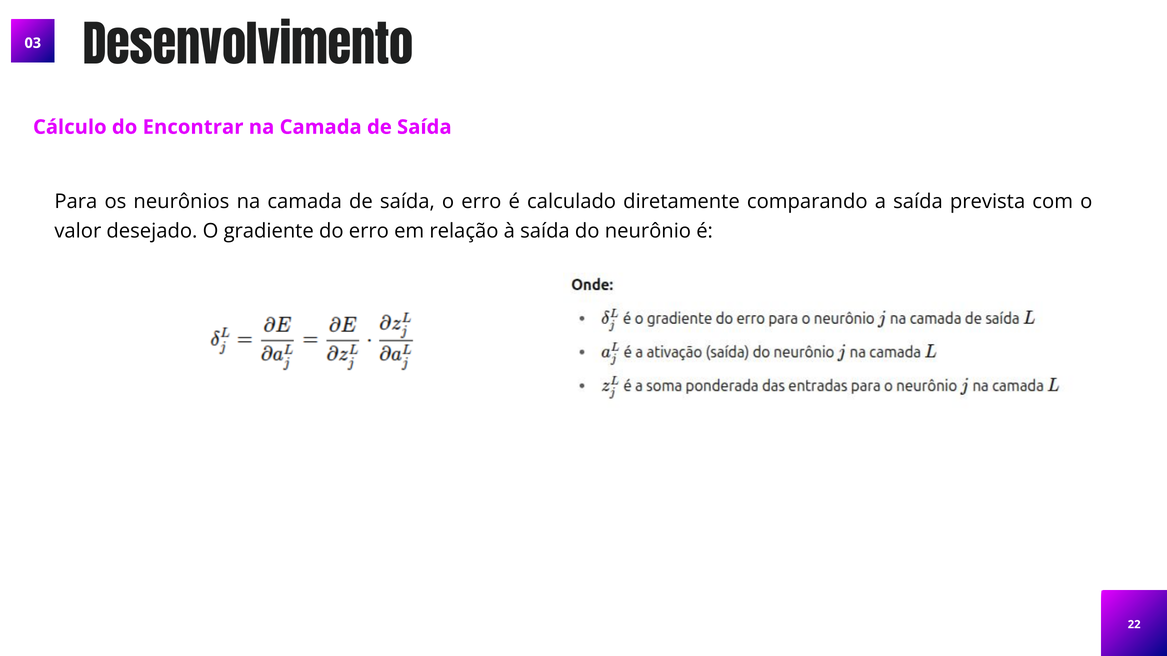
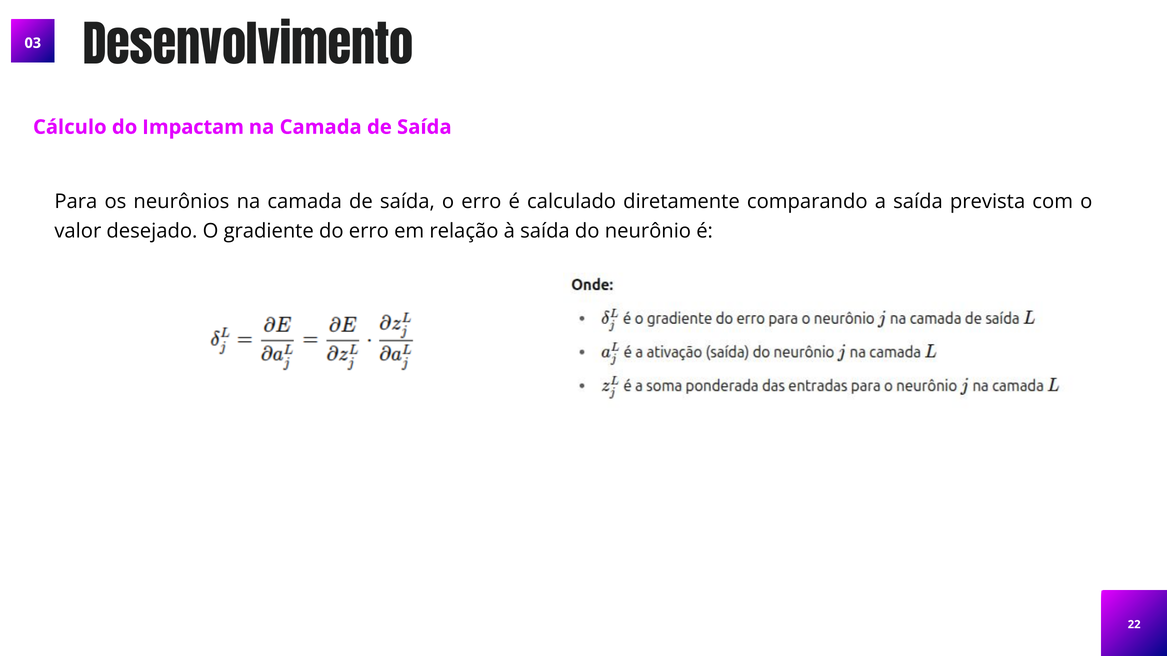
Encontrar: Encontrar -> Impactam
